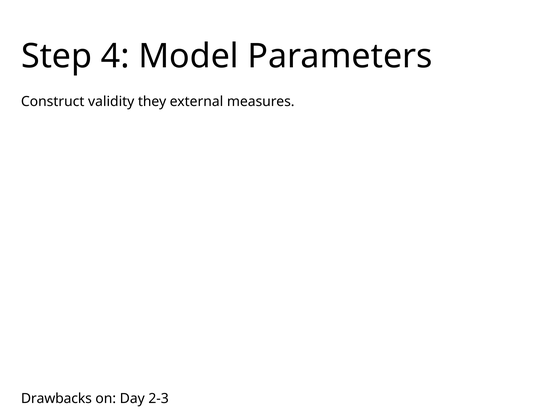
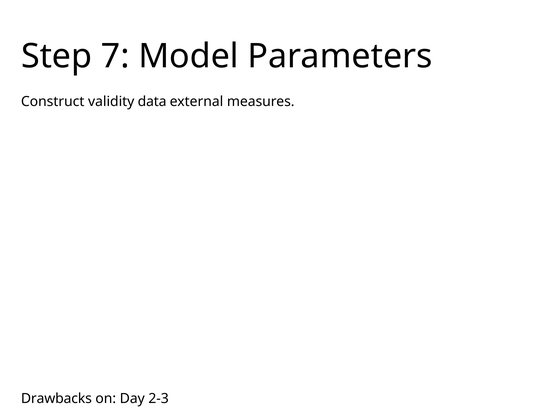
4: 4 -> 7
they: they -> data
